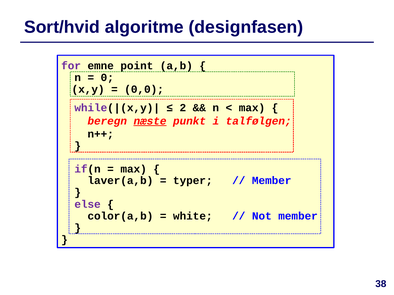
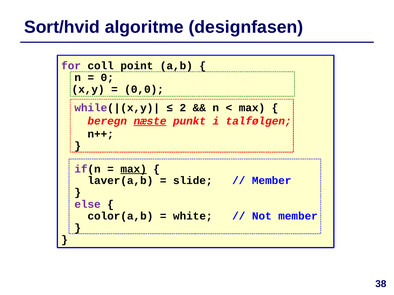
emne: emne -> coll
max at (134, 169) underline: none -> present
typer: typer -> slide
